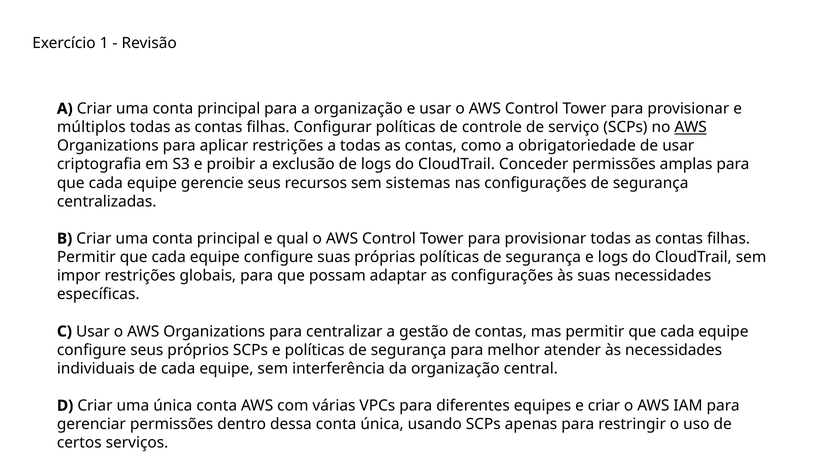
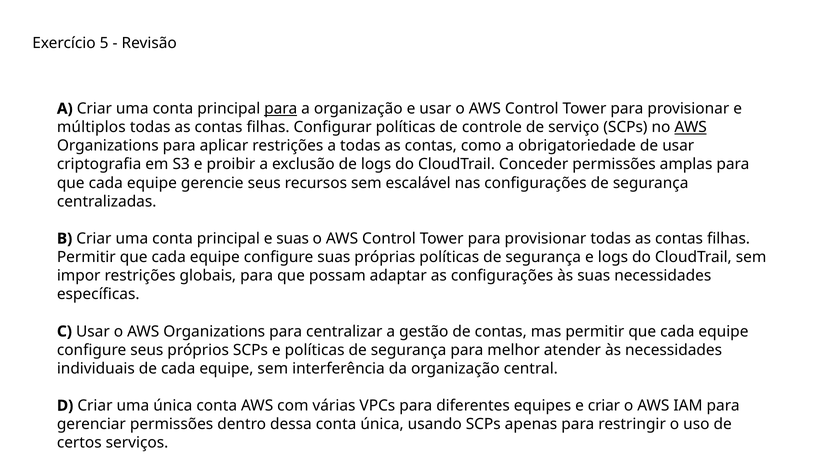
1: 1 -> 5
para at (281, 109) underline: none -> present
sistemas: sistemas -> escalável
e qual: qual -> suas
